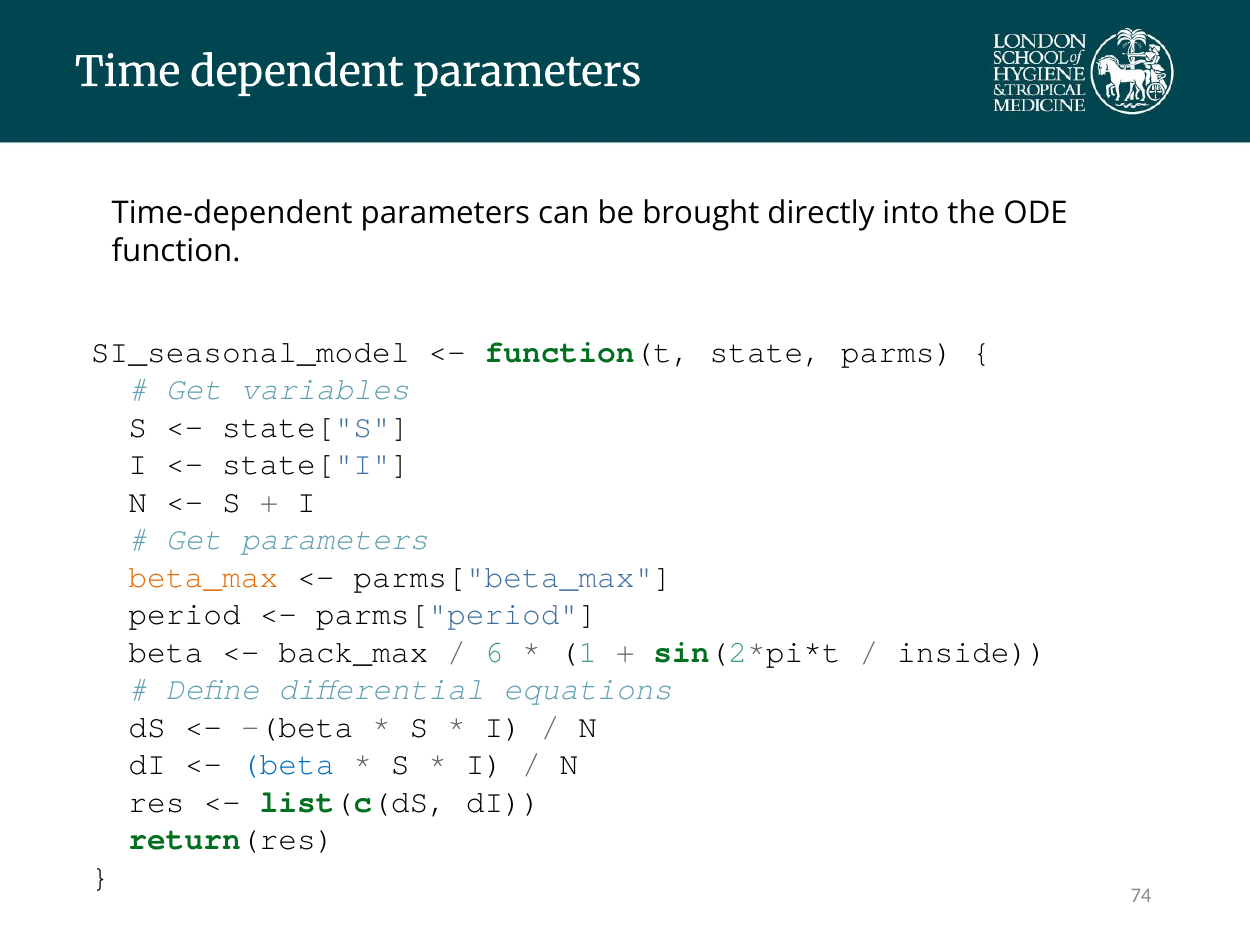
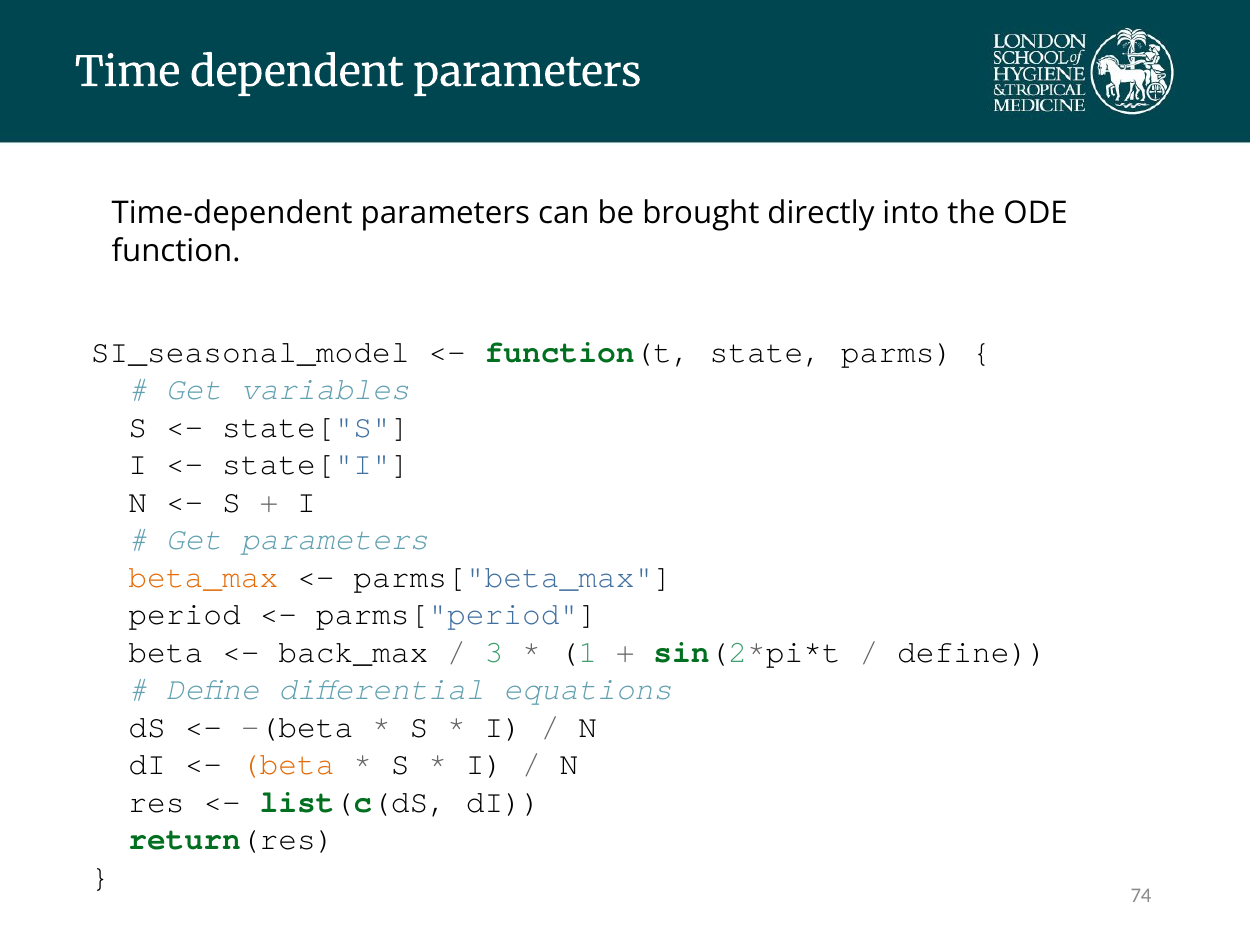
6: 6 -> 3
inside at (972, 652): inside -> define
beta at (288, 764) colour: blue -> orange
